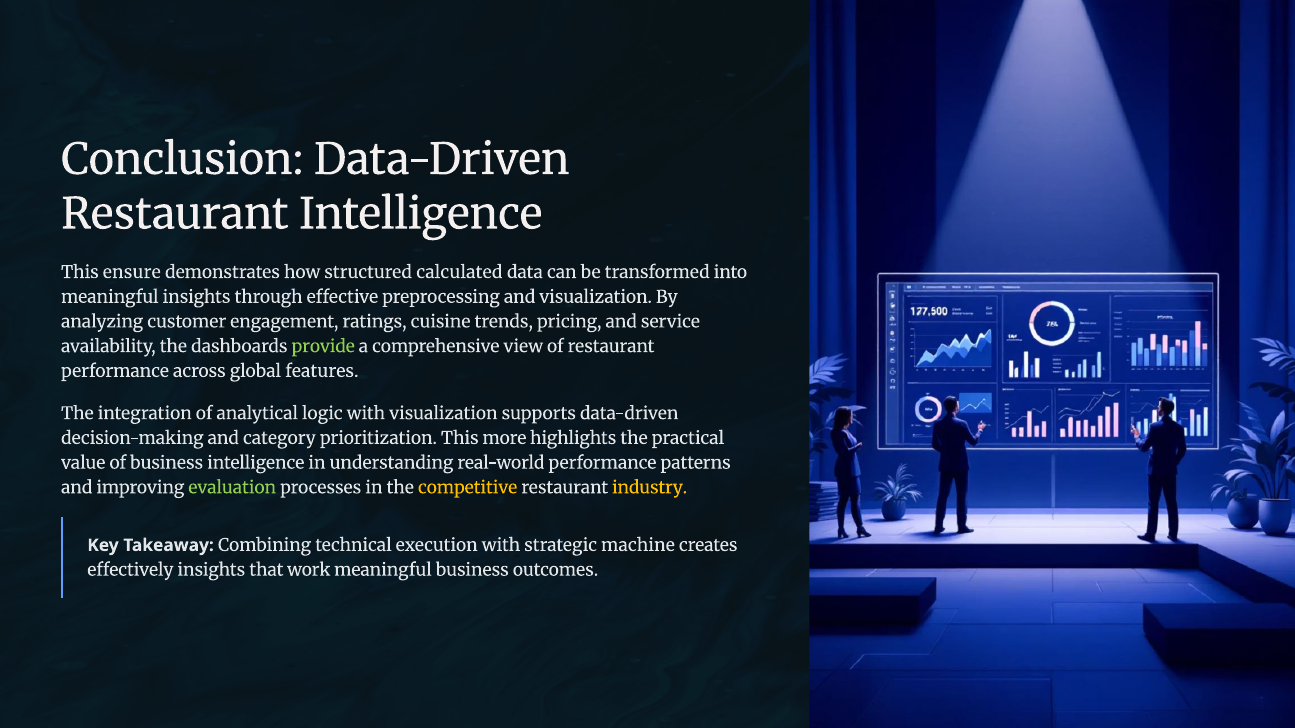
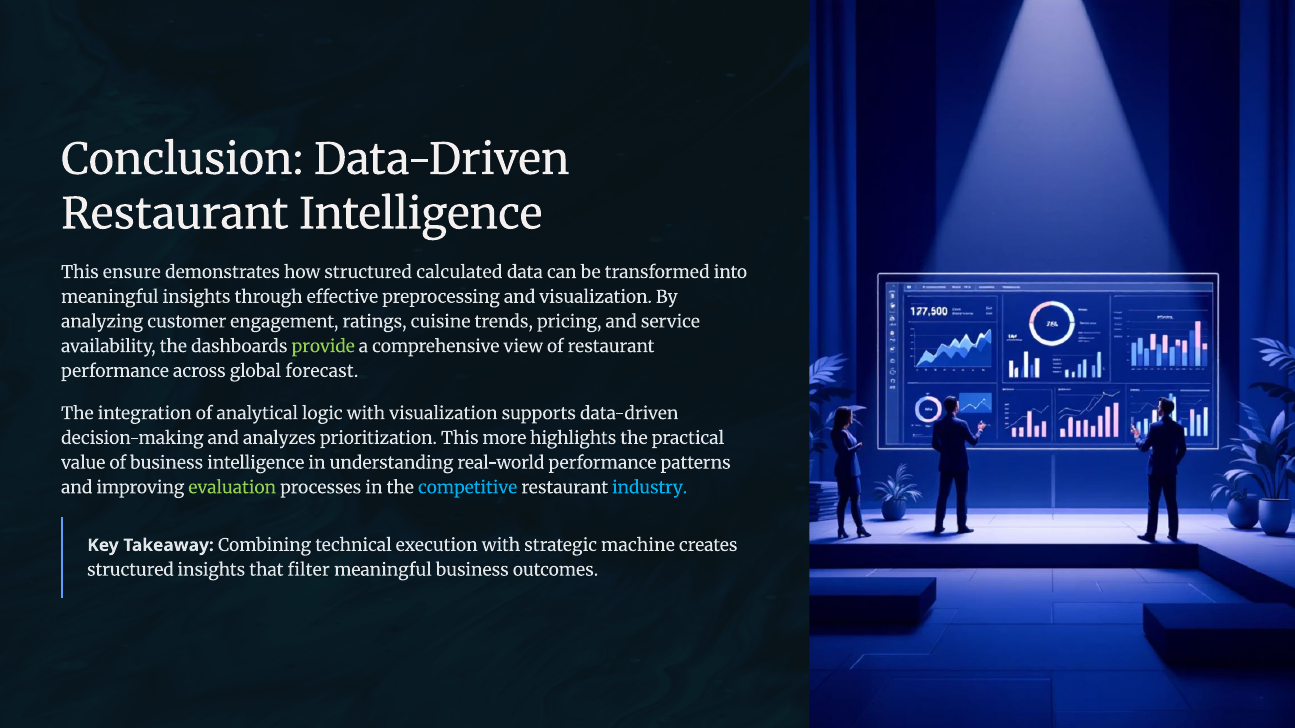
features: features -> forecast
category: category -> analyzes
competitive colour: yellow -> light blue
industry colour: yellow -> light blue
effectively at (130, 570): effectively -> structured
work: work -> filter
